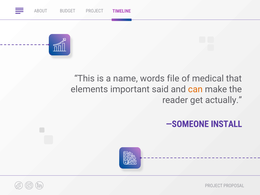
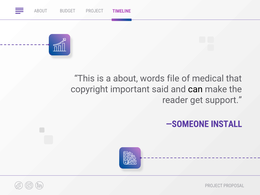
a name: name -> about
elements: elements -> copyright
can colour: orange -> black
actually: actually -> support
